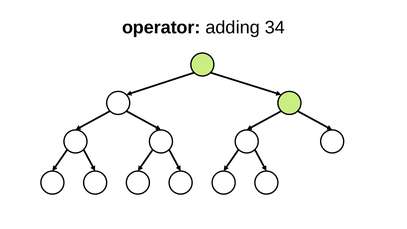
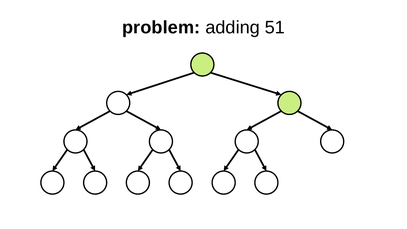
operator: operator -> problem
34: 34 -> 51
